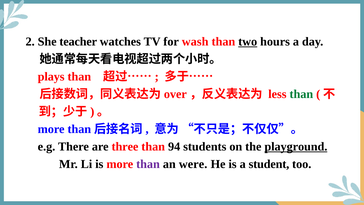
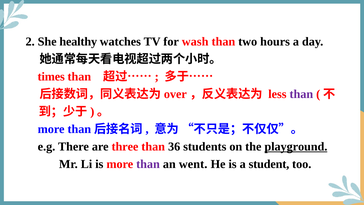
teacher: teacher -> healthy
two underline: present -> none
plays: plays -> times
than at (301, 94) colour: green -> purple
94: 94 -> 36
were: were -> went
